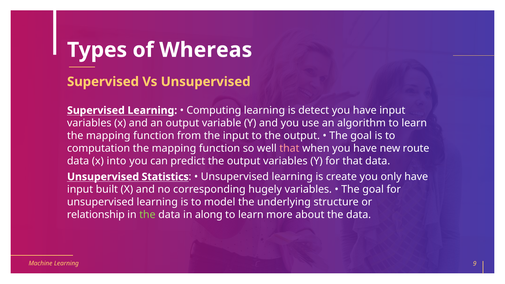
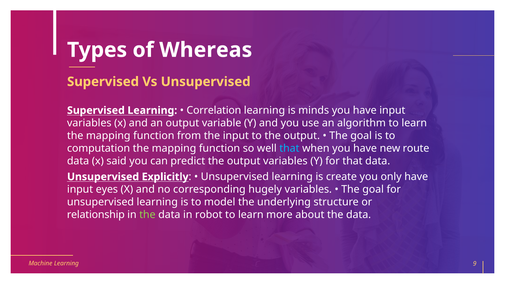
Computing: Computing -> Correlation
detect: detect -> minds
that at (289, 148) colour: pink -> light blue
into: into -> said
Statistics: Statistics -> Explicitly
built: built -> eyes
along: along -> robot
